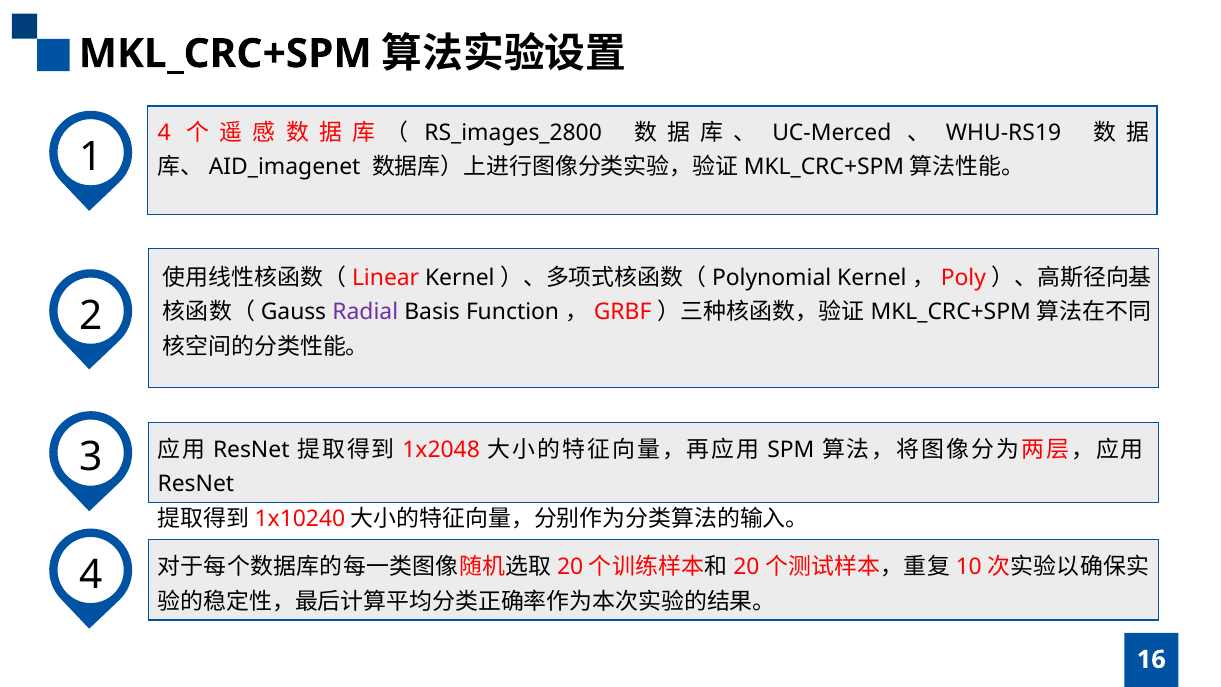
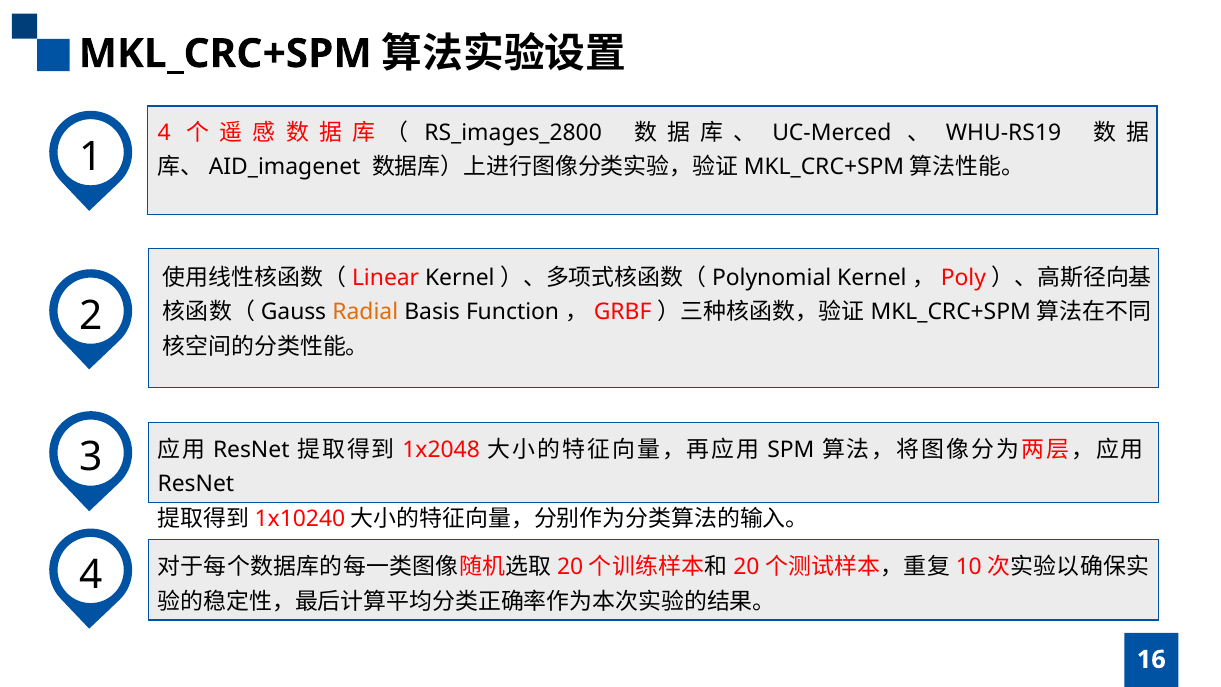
Radial colour: purple -> orange
